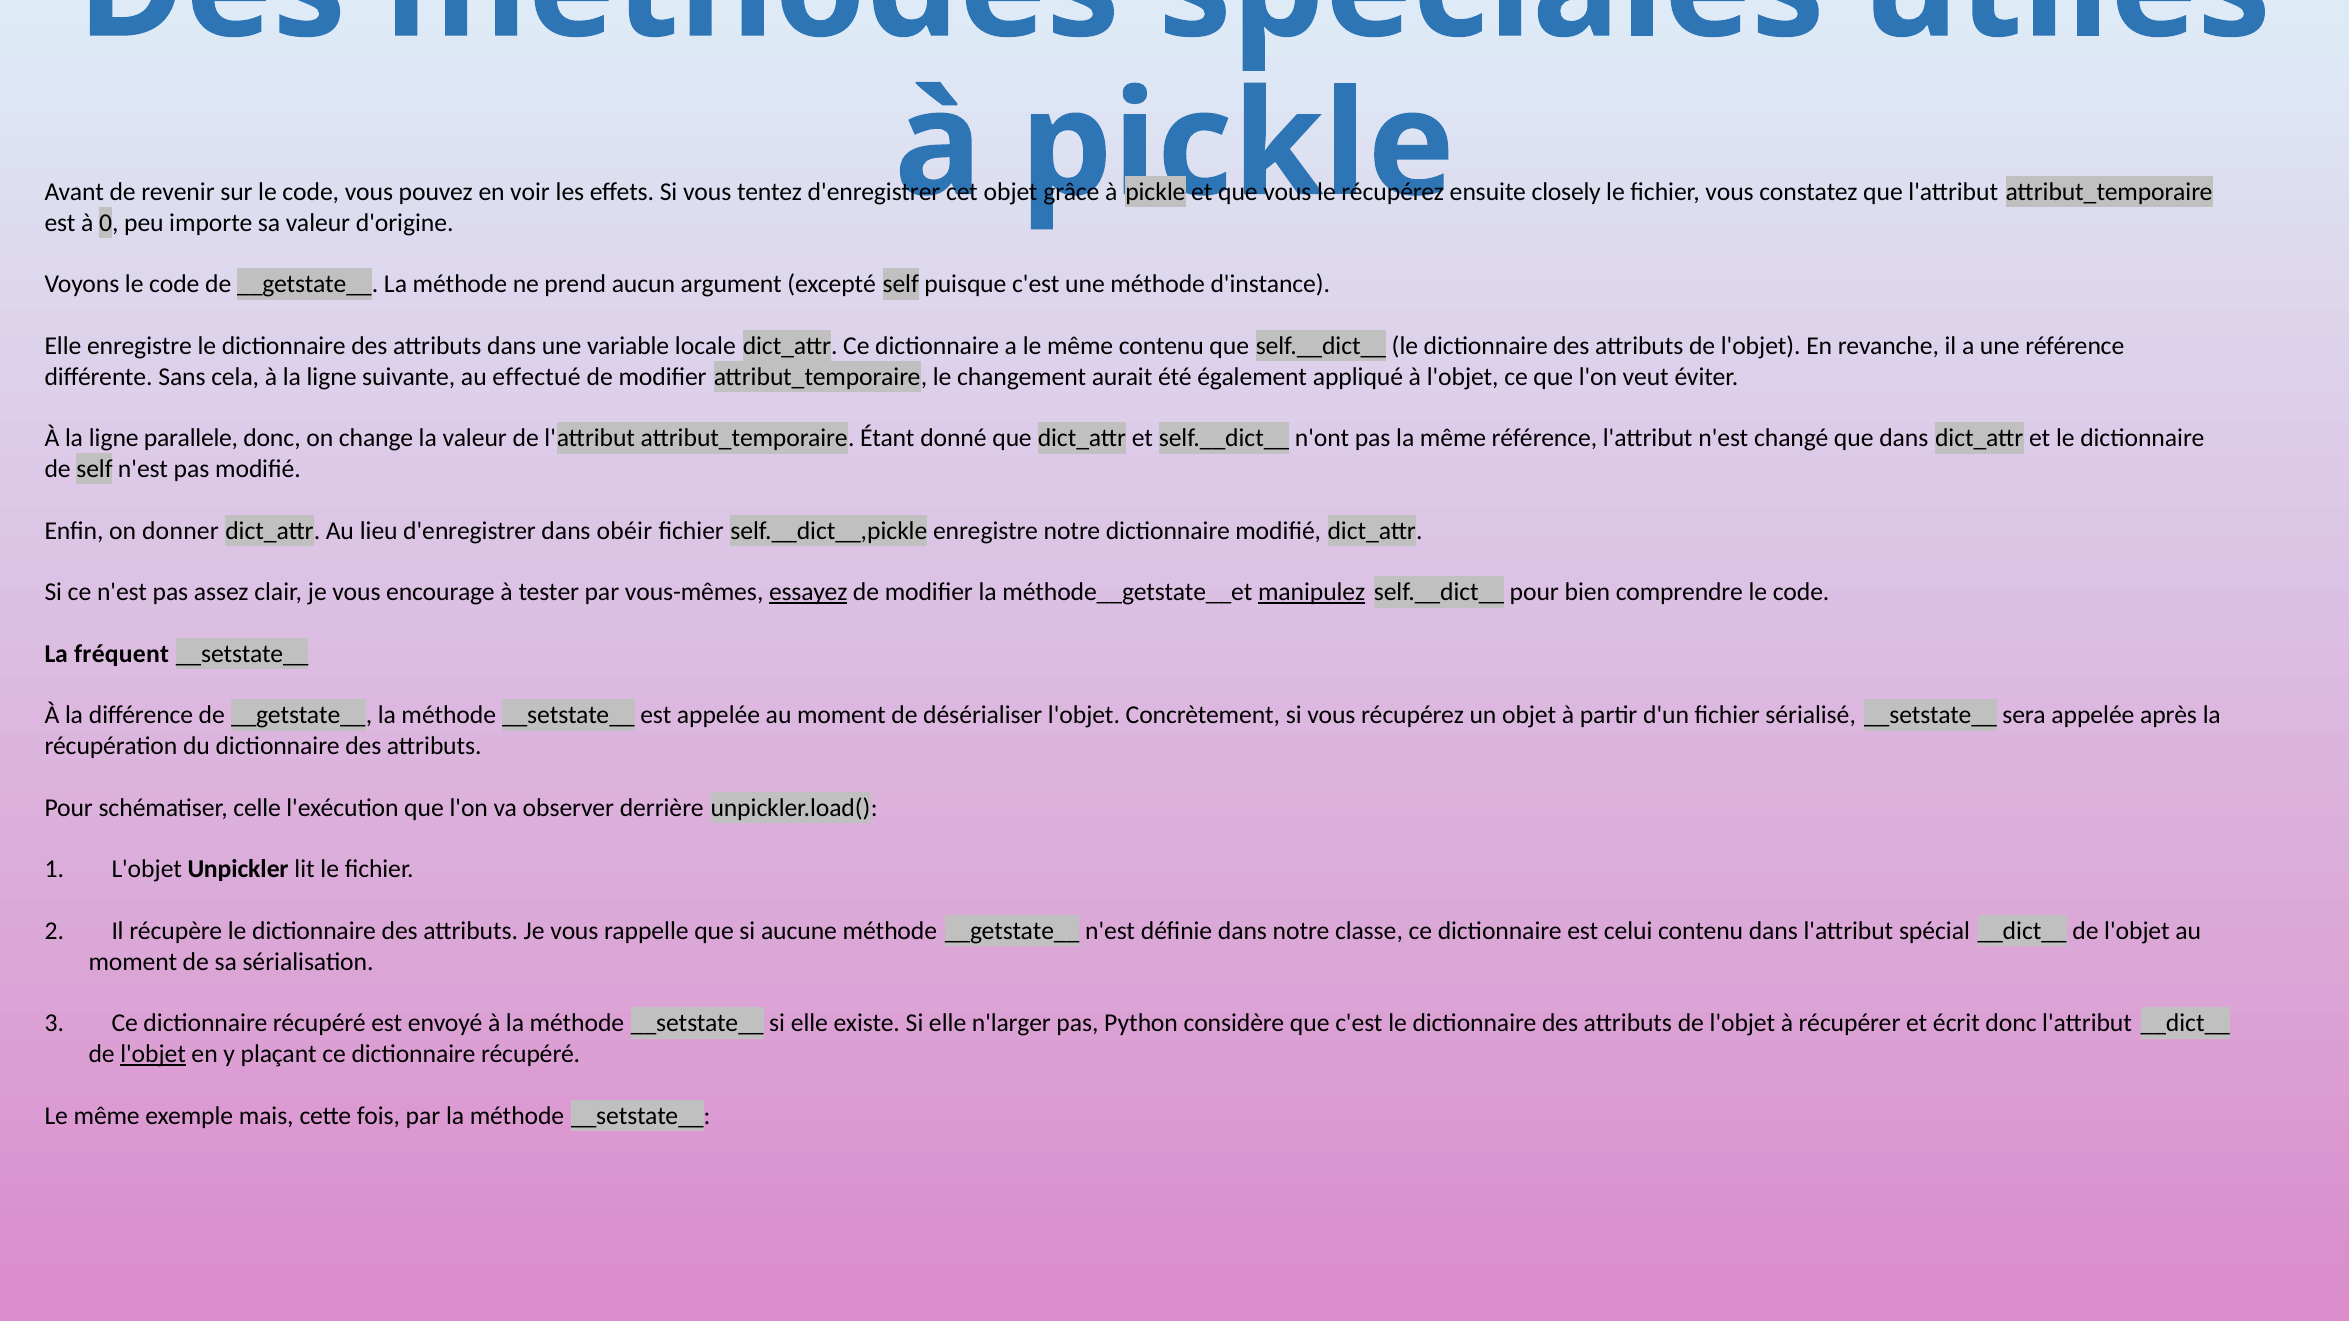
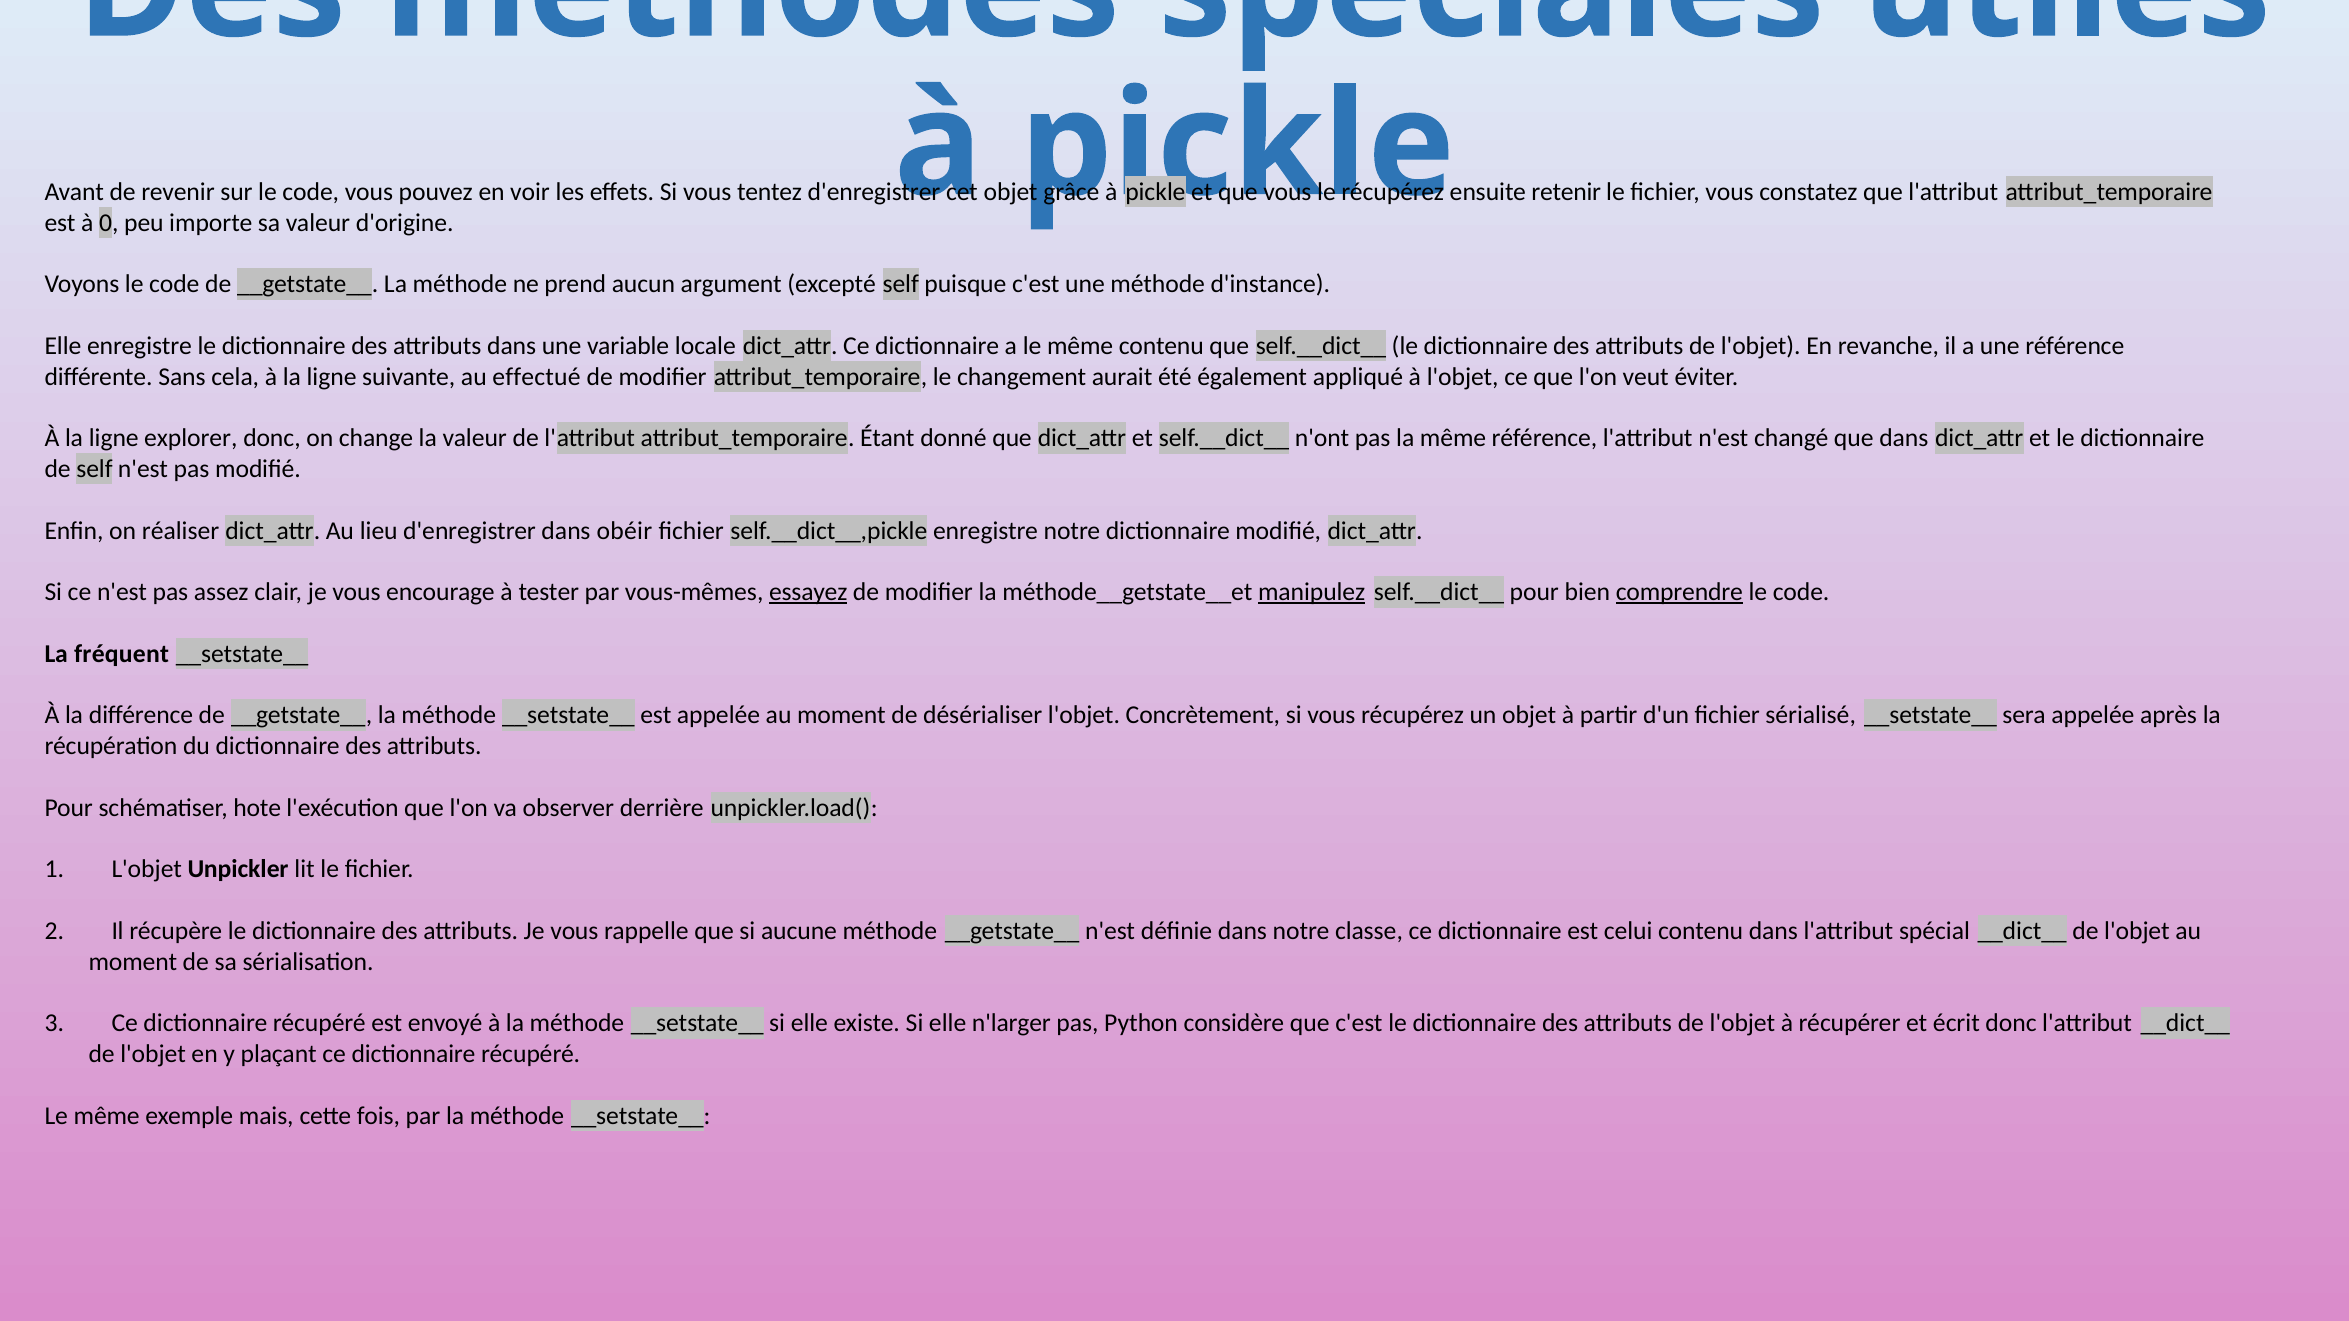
closely: closely -> retenir
parallele: parallele -> explorer
donner: donner -> réaliser
comprendre underline: none -> present
celle: celle -> hote
l'objet at (153, 1054) underline: present -> none
